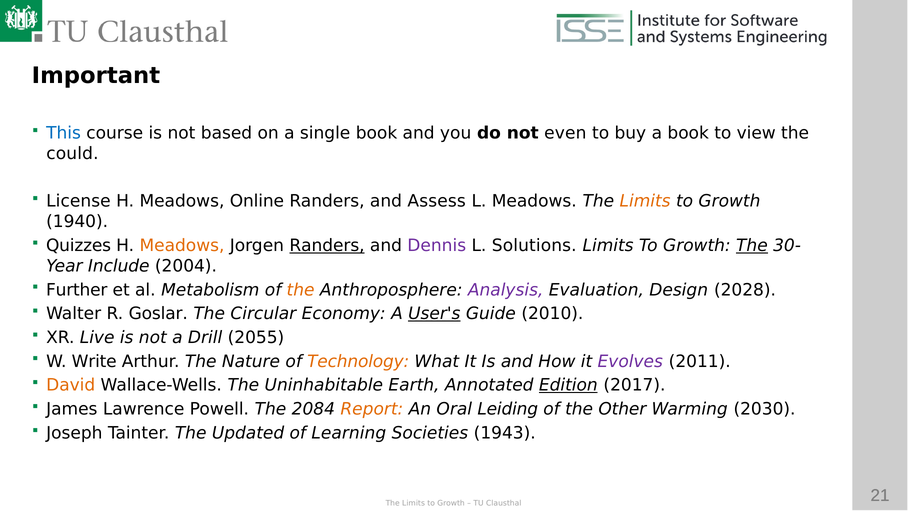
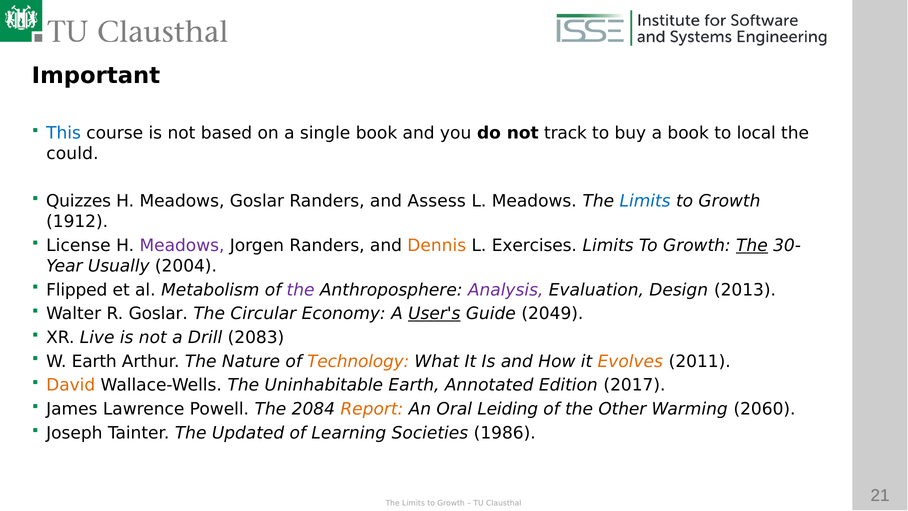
even: even -> track
view: view -> local
License: License -> Quizzes
Meadows Online: Online -> Goslar
Limits at (645, 201) colour: orange -> blue
1940: 1940 -> 1912
Quizzes: Quizzes -> License
Meadows at (182, 246) colour: orange -> purple
Randers at (327, 246) underline: present -> none
Dennis colour: purple -> orange
Solutions: Solutions -> Exercises
Include: Include -> Usually
Further: Further -> Flipped
the at (301, 290) colour: orange -> purple
2028: 2028 -> 2013
2010: 2010 -> 2049
2055: 2055 -> 2083
W Write: Write -> Earth
Evolves colour: purple -> orange
Edition underline: present -> none
2030: 2030 -> 2060
1943: 1943 -> 1986
